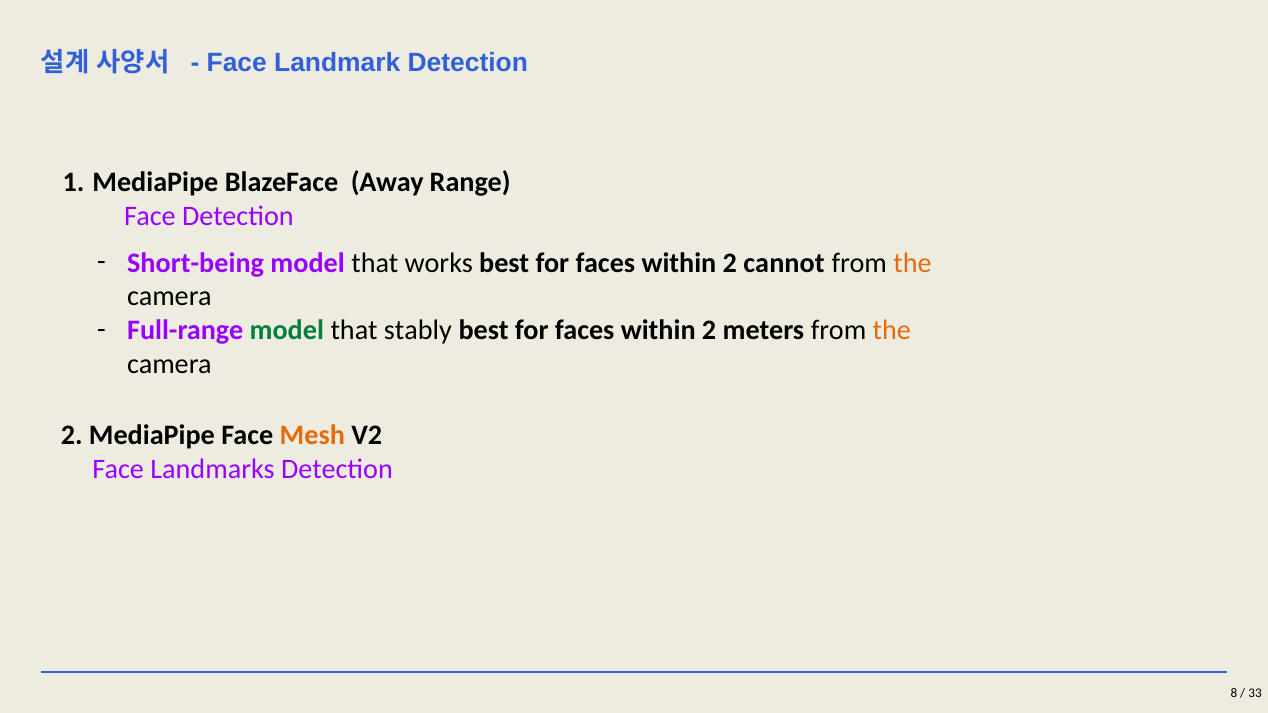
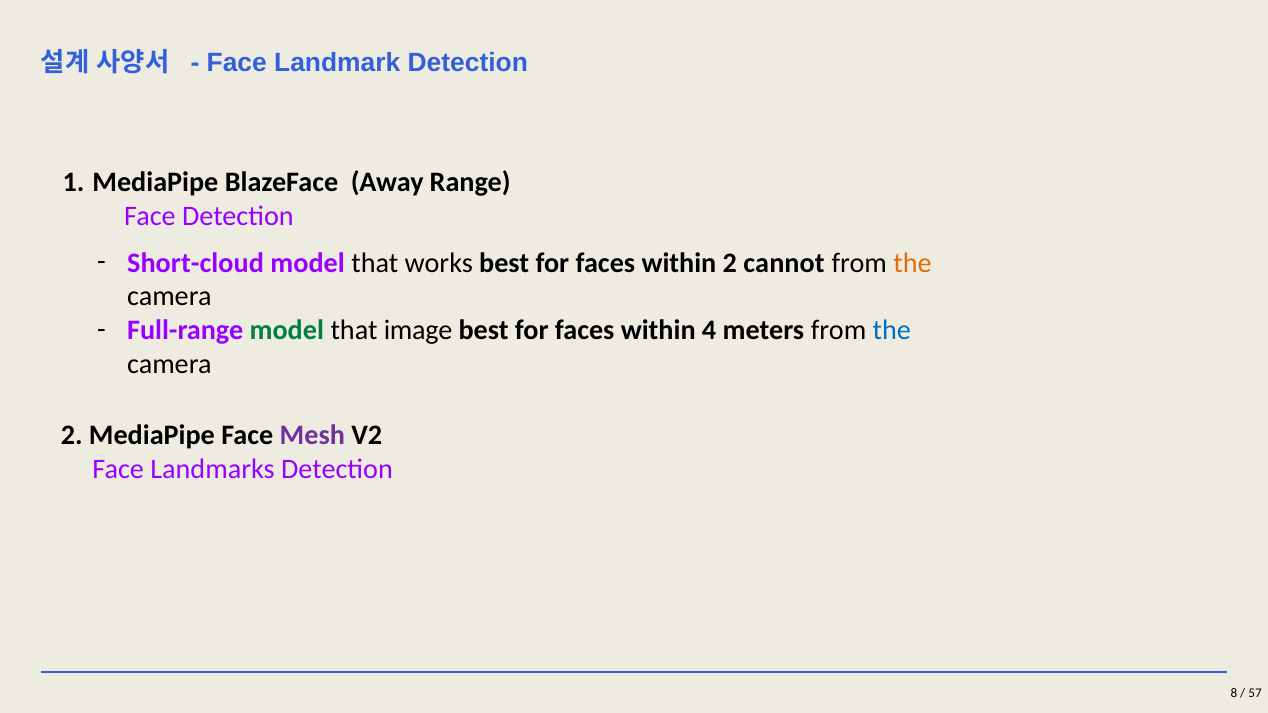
Short-being: Short-being -> Short-cloud
stably: stably -> image
2 at (709, 331): 2 -> 4
the at (892, 331) colour: orange -> blue
Mesh colour: orange -> purple
33: 33 -> 57
